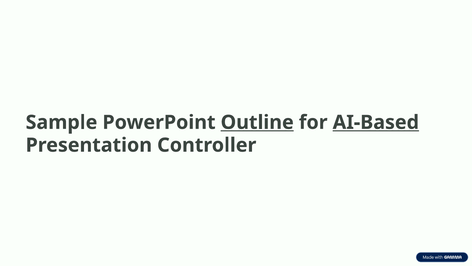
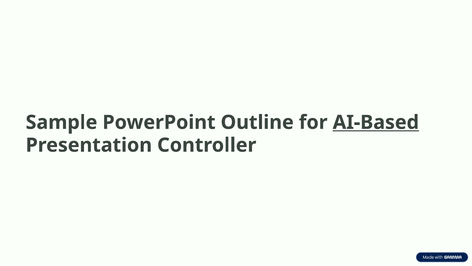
Outline underline: present -> none
